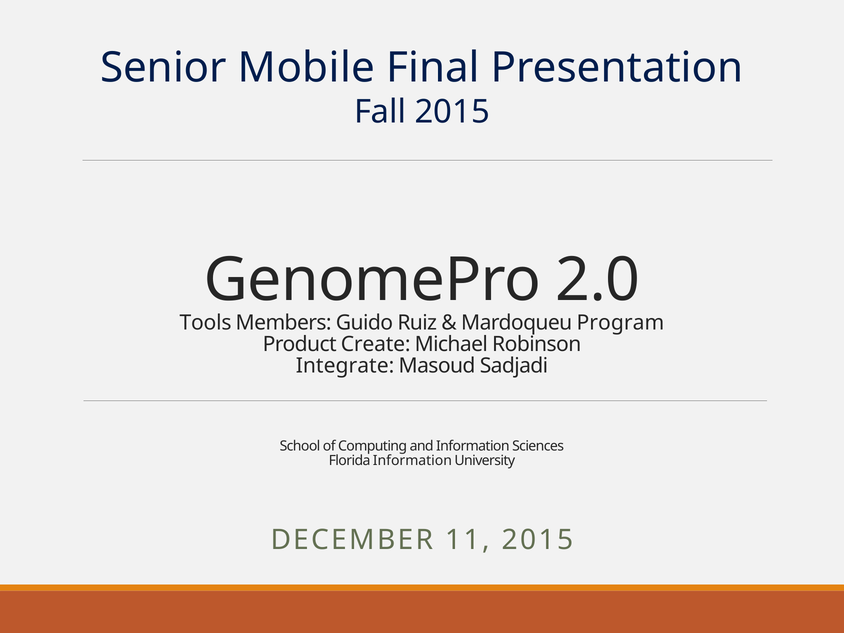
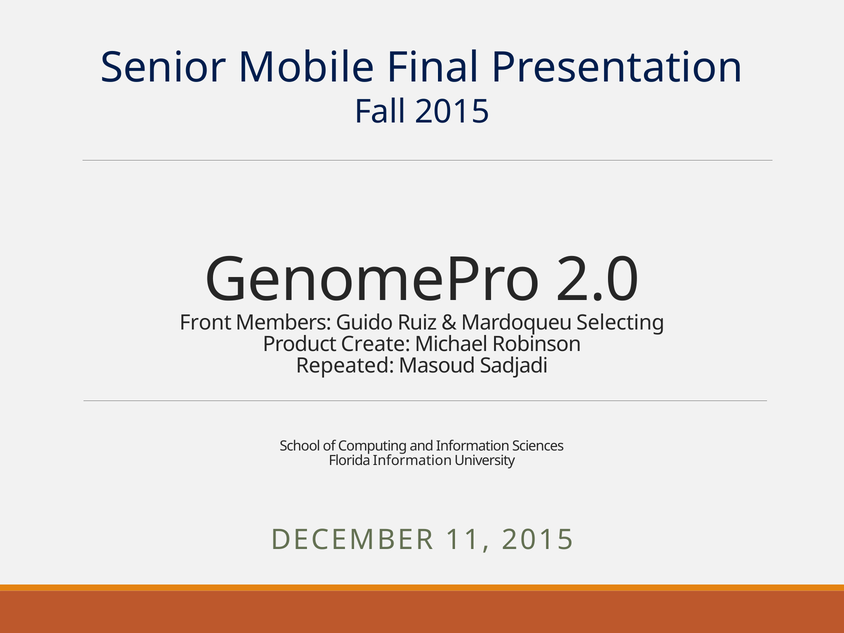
Tools: Tools -> Front
Program: Program -> Selecting
Integrate: Integrate -> Repeated
